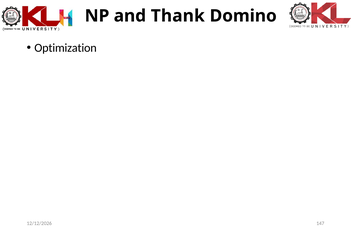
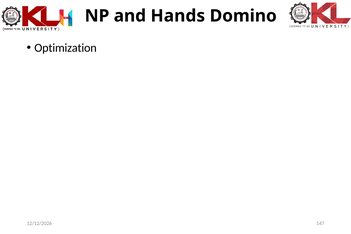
Thank: Thank -> Hands
